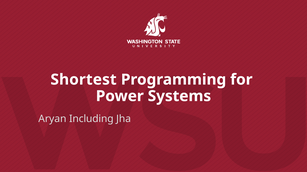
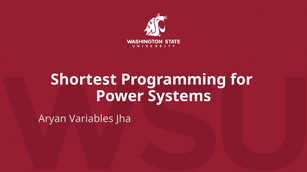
Including: Including -> Variables
